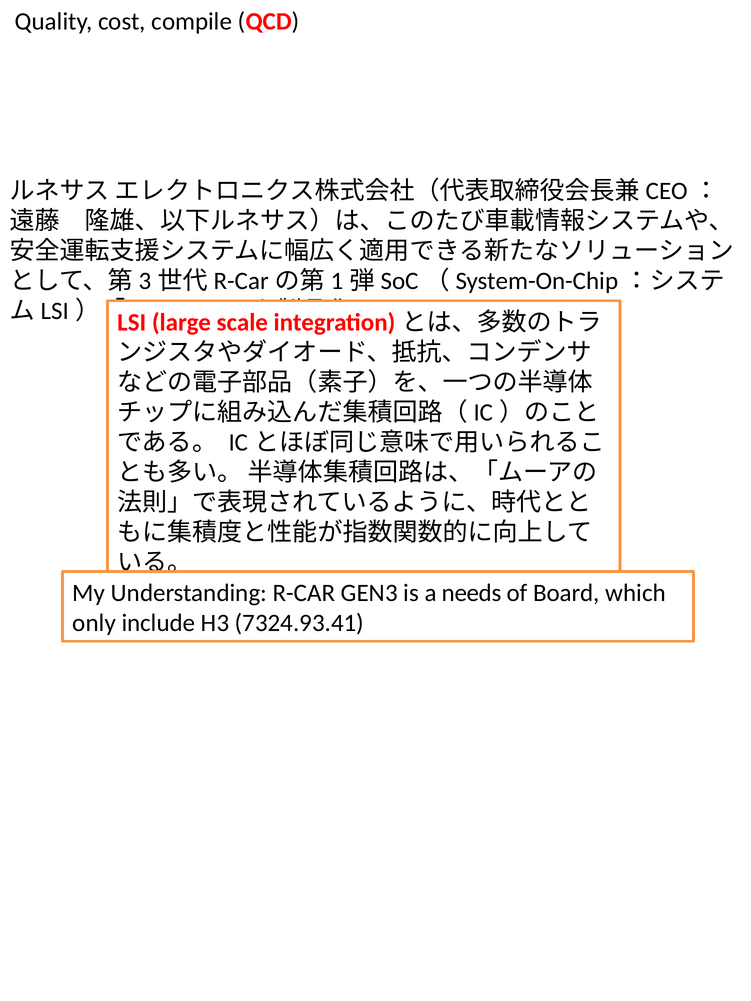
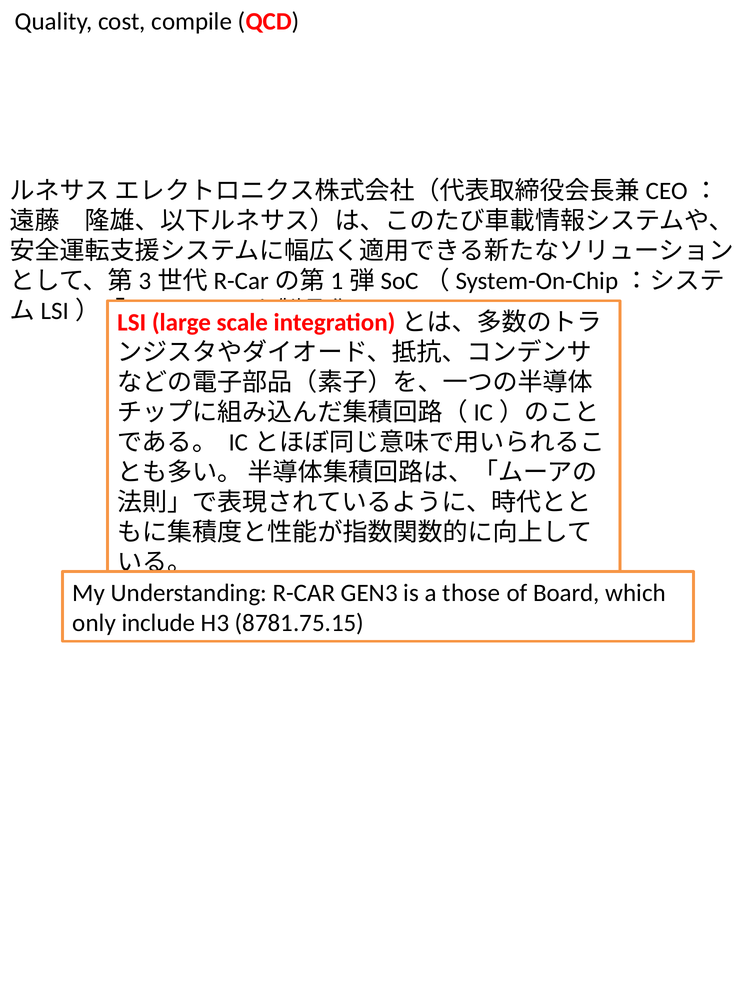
needs: needs -> those
7324.93.41: 7324.93.41 -> 8781.75.15
